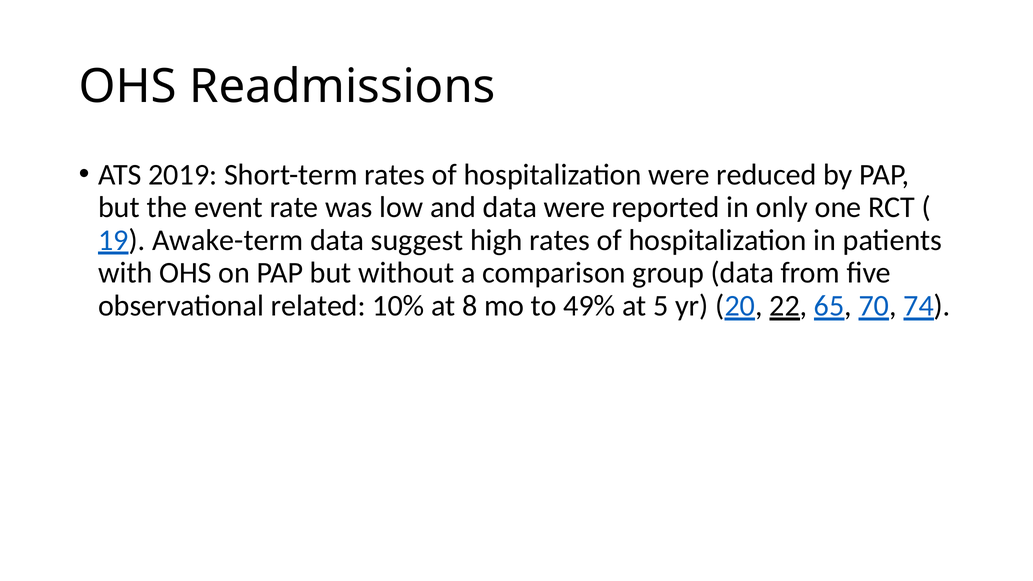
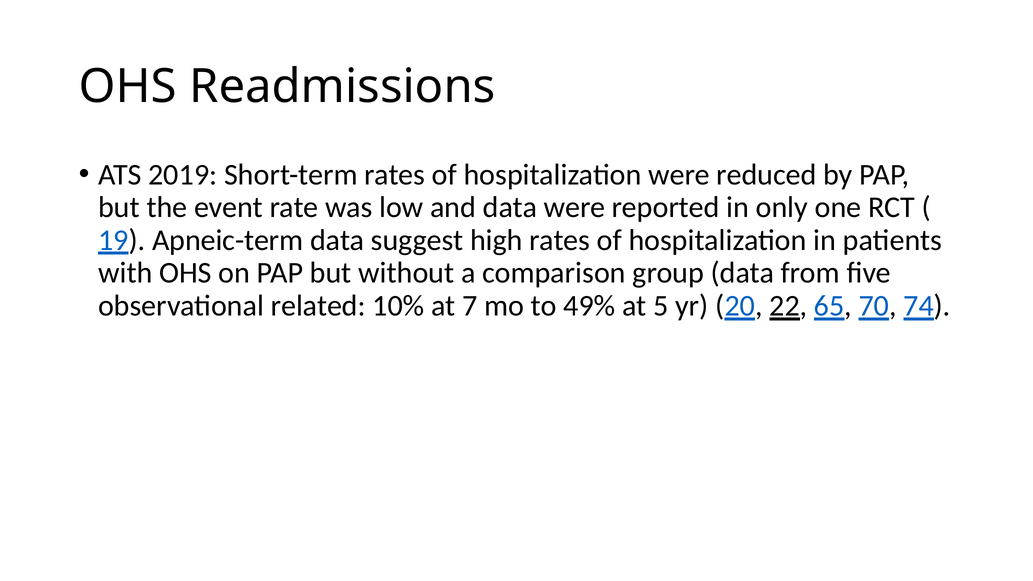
Awake-term: Awake-term -> Apneic-term
8: 8 -> 7
